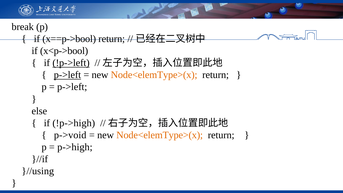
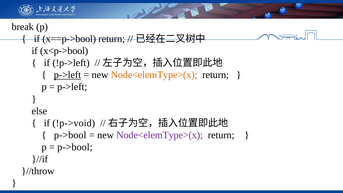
!p->left underline: present -> none
!p->high: !p->high -> !p->void
p->void at (70, 135): p->void -> p->bool
Node<elemType>(x at (160, 135) colour: orange -> purple
p->high at (75, 147): p->high -> p->bool
}//using: }//using -> }//throw
